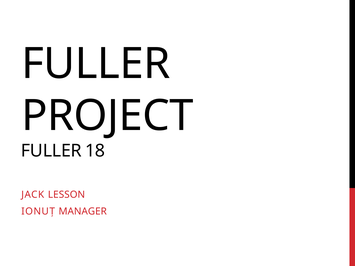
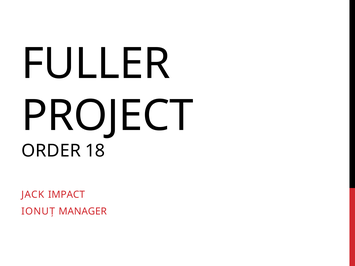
FULLER at (51, 151): FULLER -> ORDER
LESSON: LESSON -> IMPACT
